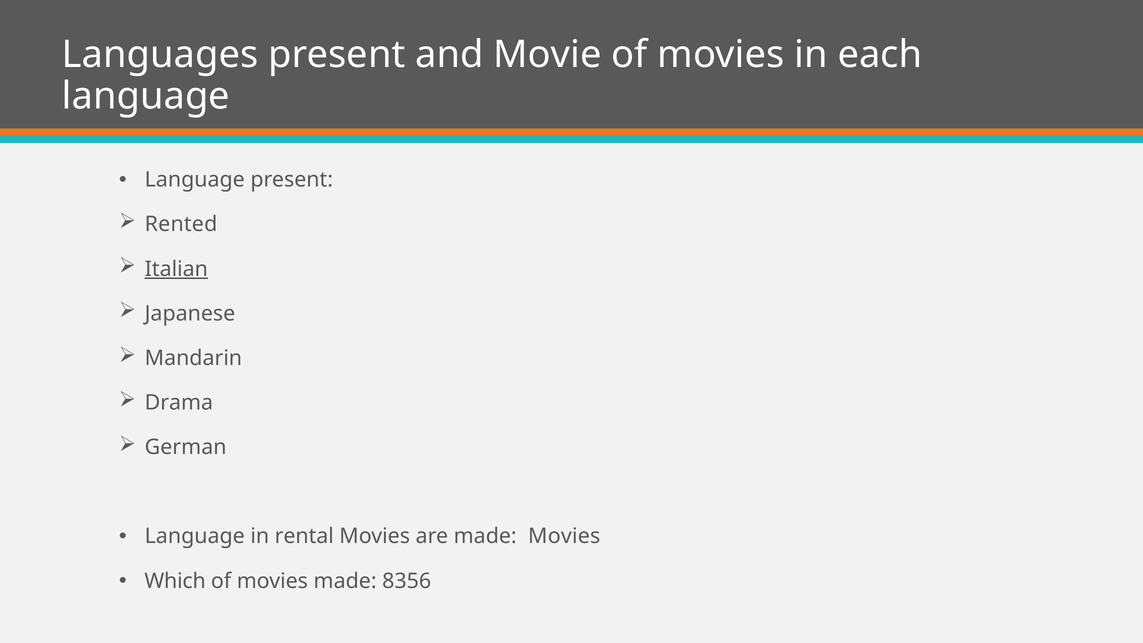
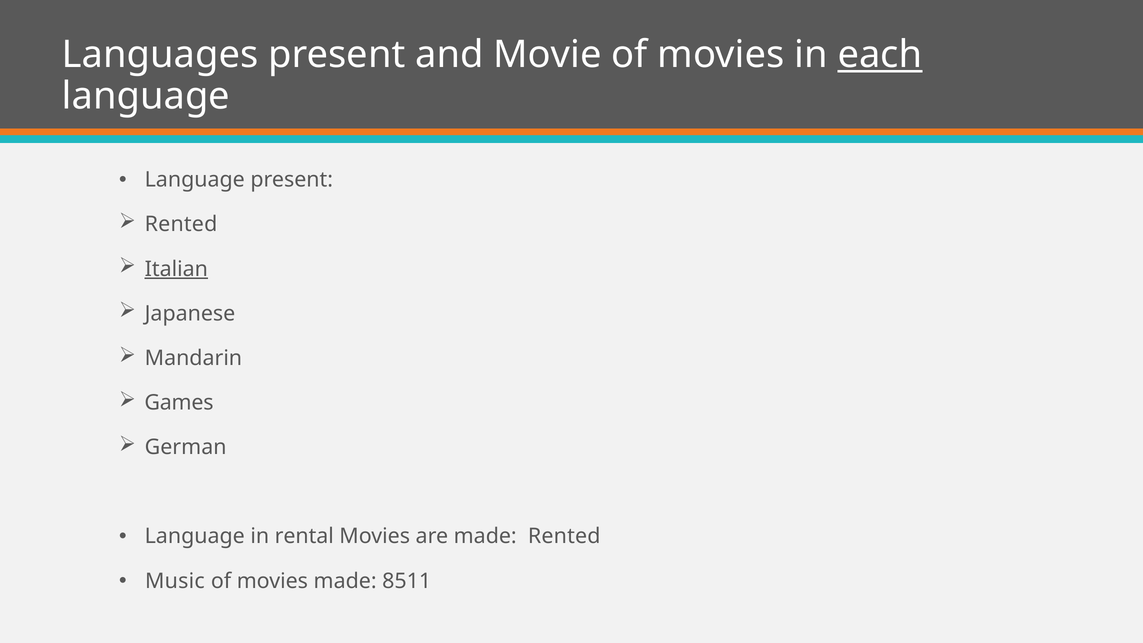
each underline: none -> present
Drama: Drama -> Games
made Movies: Movies -> Rented
Which: Which -> Music
8356: 8356 -> 8511
